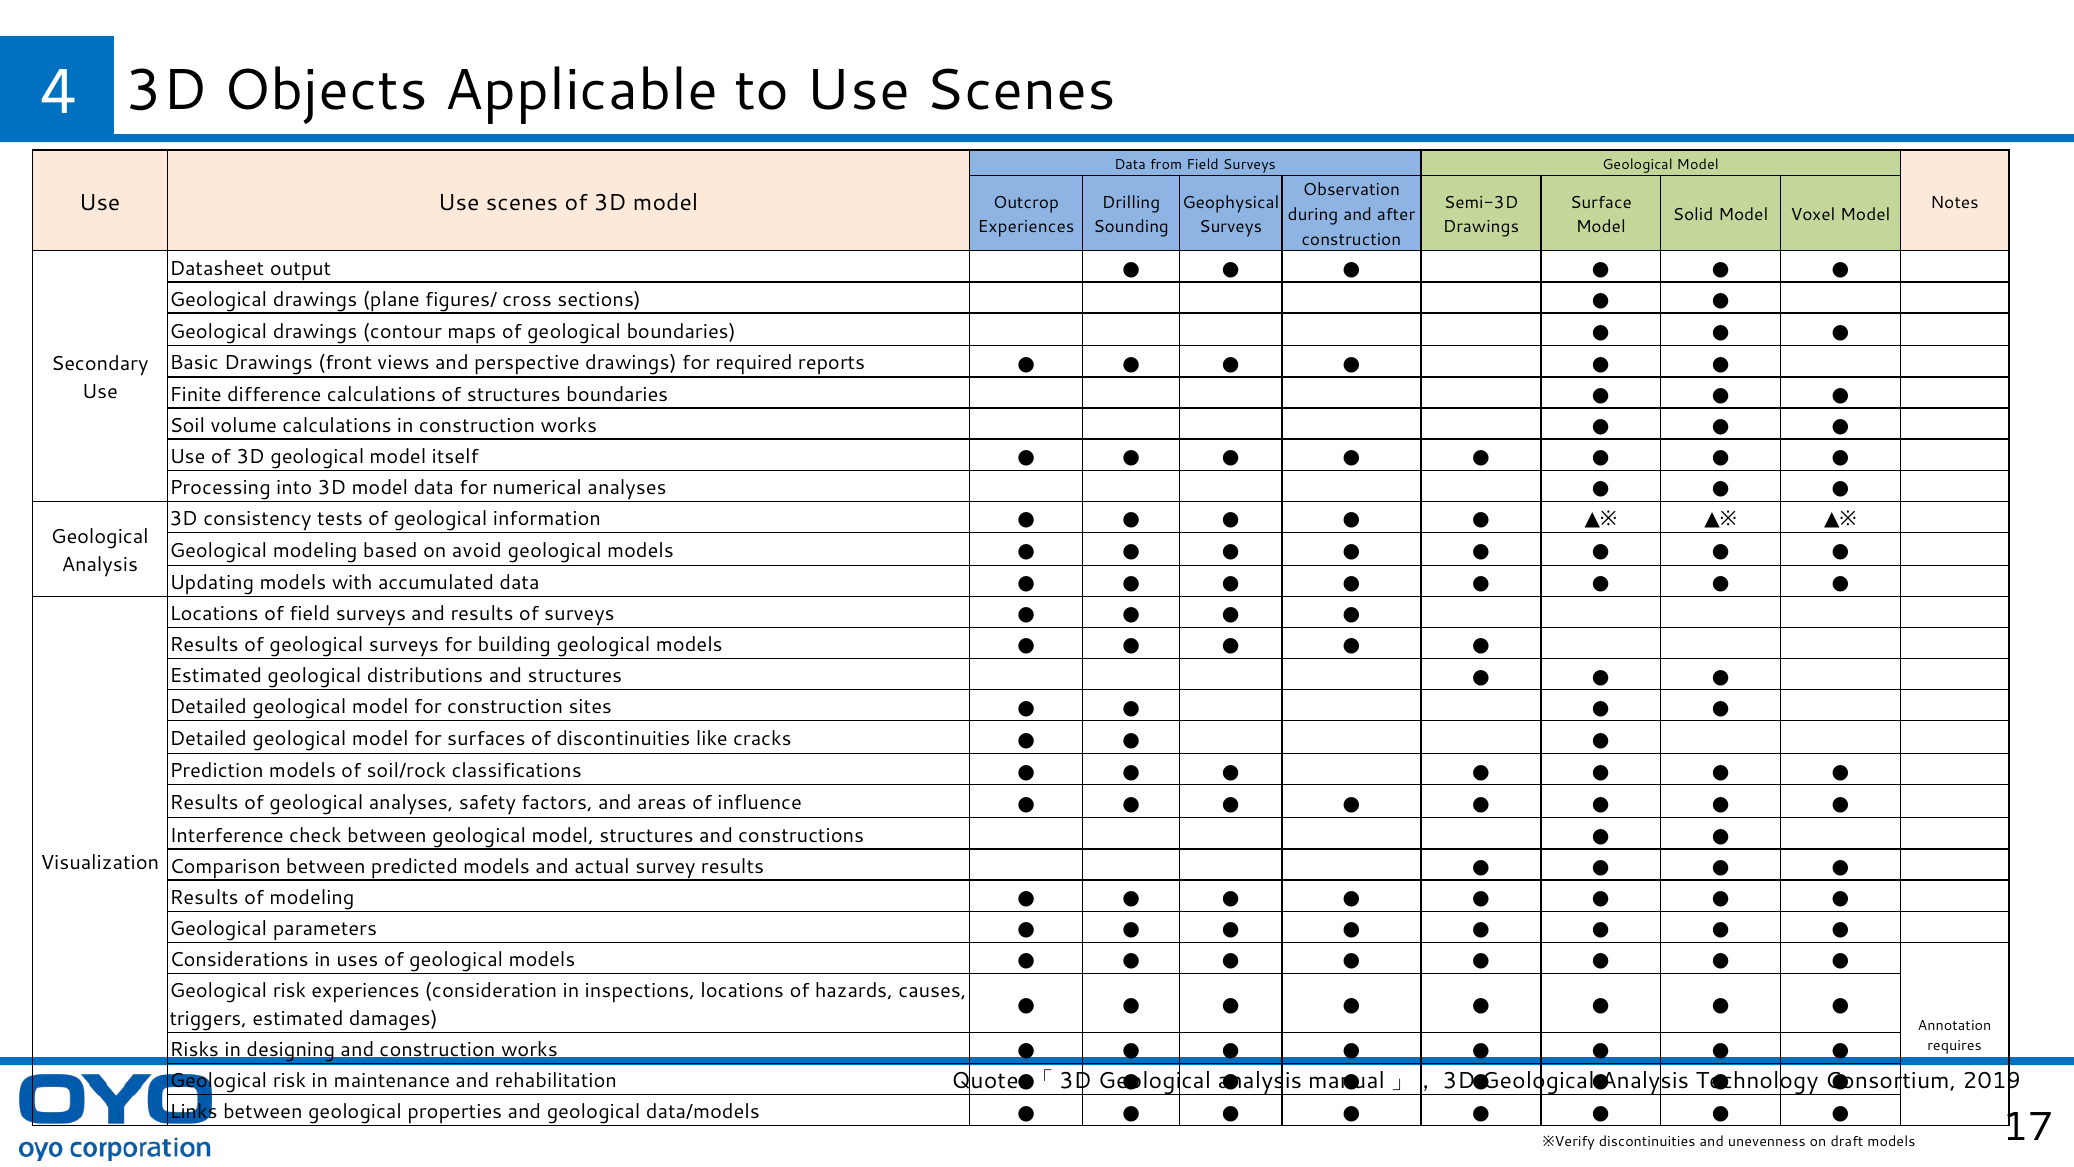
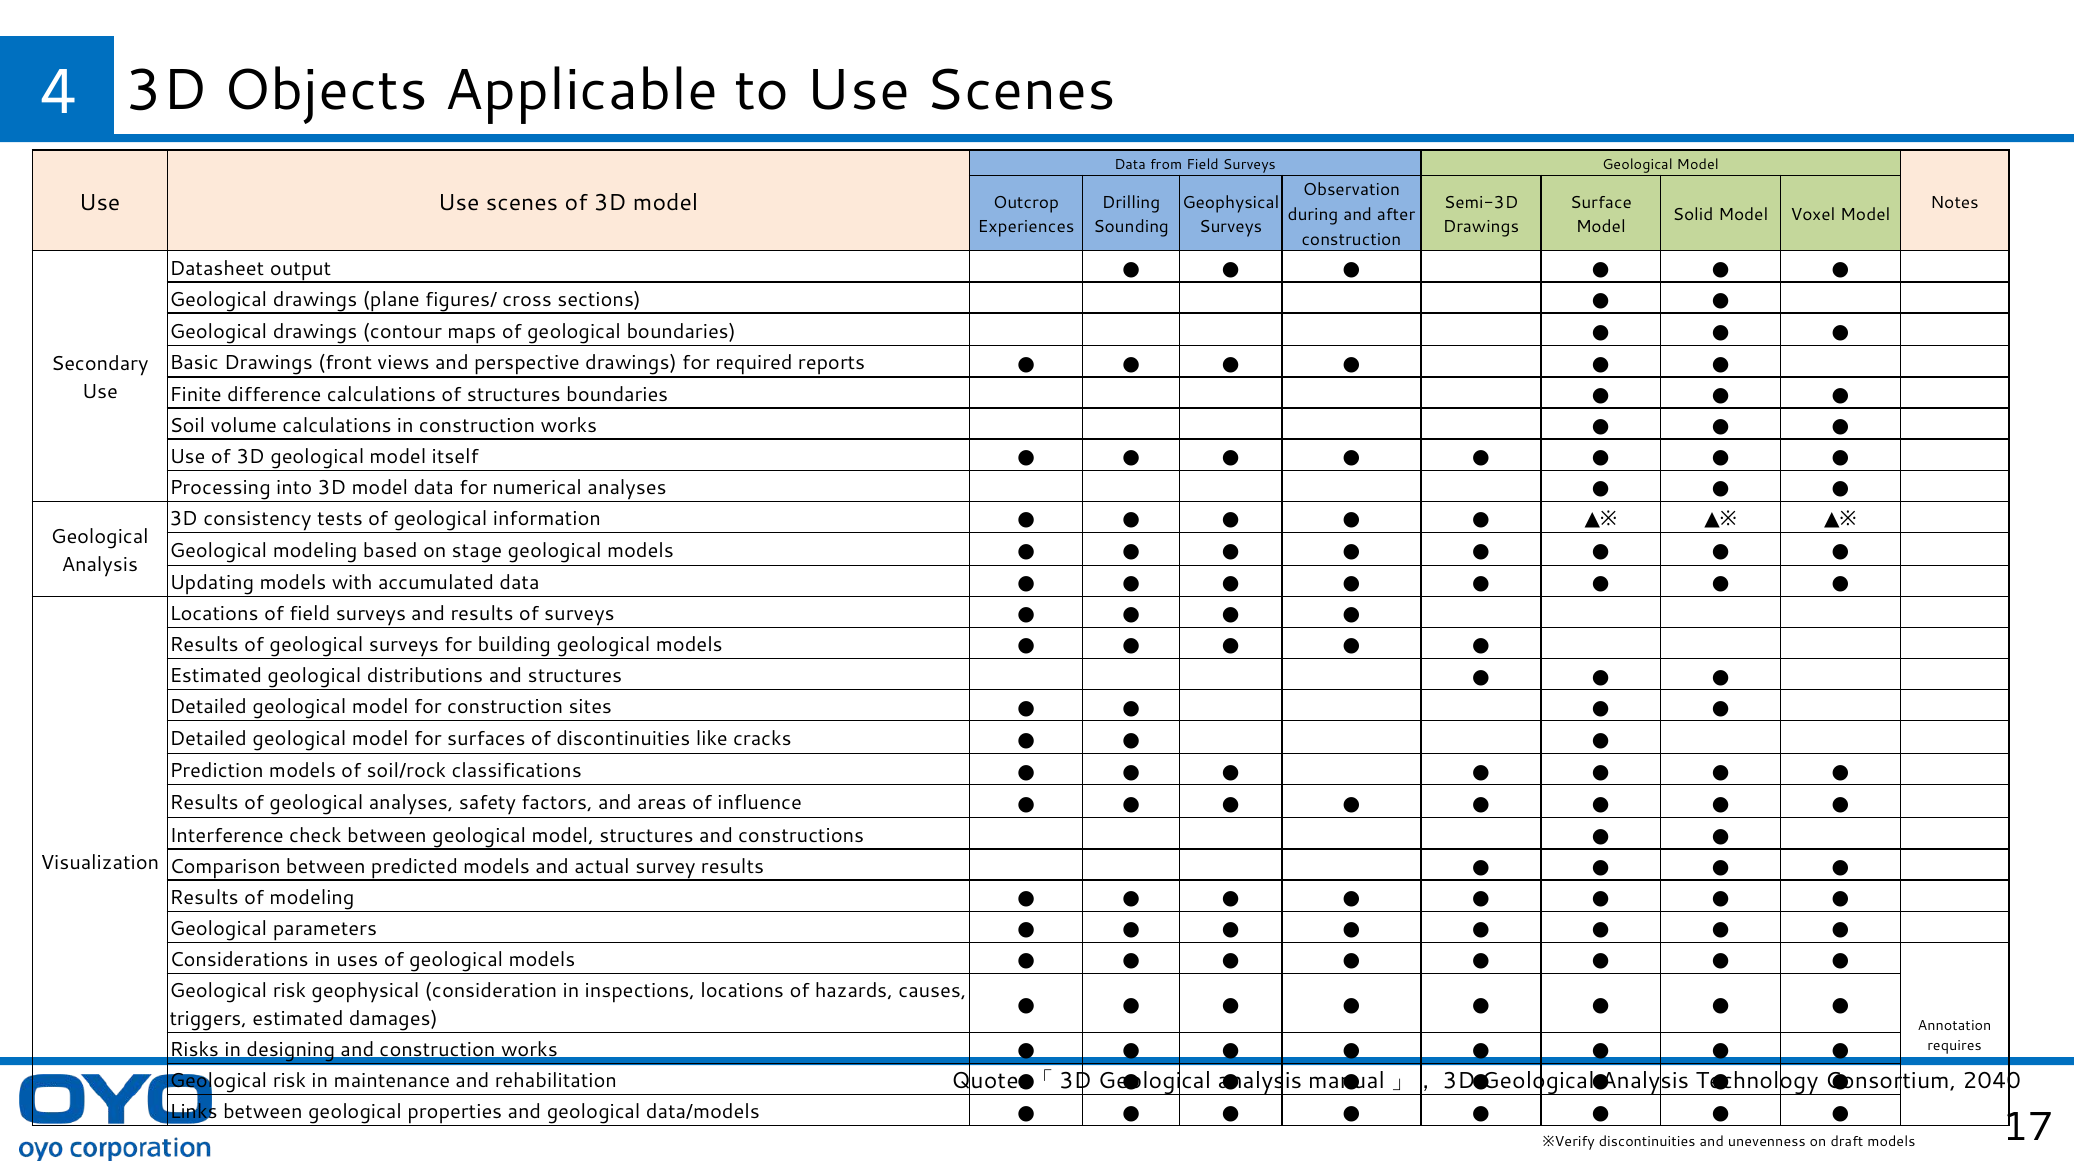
avoid: avoid -> stage
risk experiences: experiences -> geophysical
2019: 2019 -> 2040
